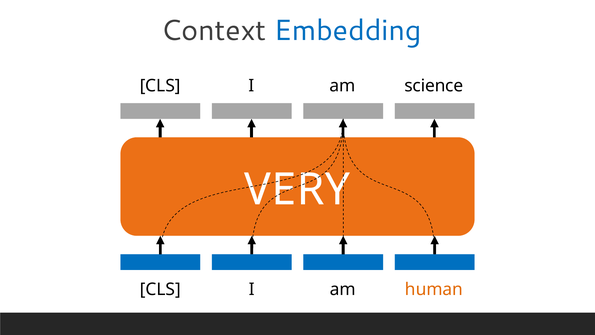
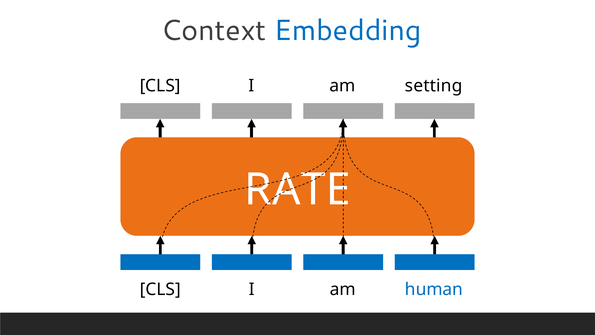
science: science -> setting
VERY: VERY -> RATE
human colour: orange -> blue
